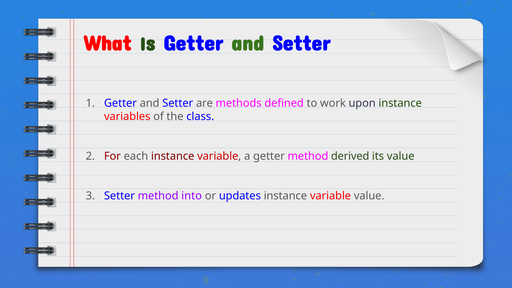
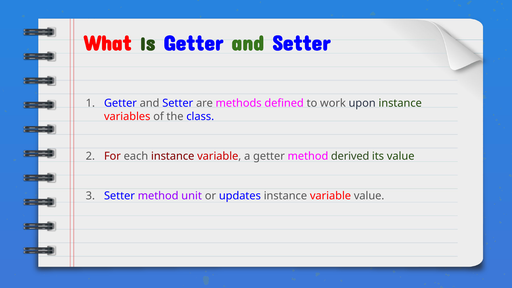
into: into -> unit
